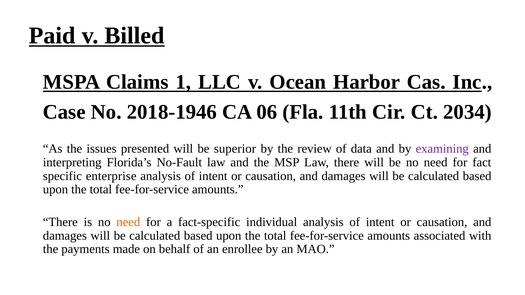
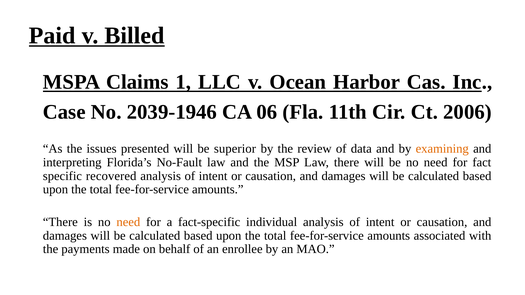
2018-1946: 2018-1946 -> 2039-1946
2034: 2034 -> 2006
examining colour: purple -> orange
enterprise: enterprise -> recovered
